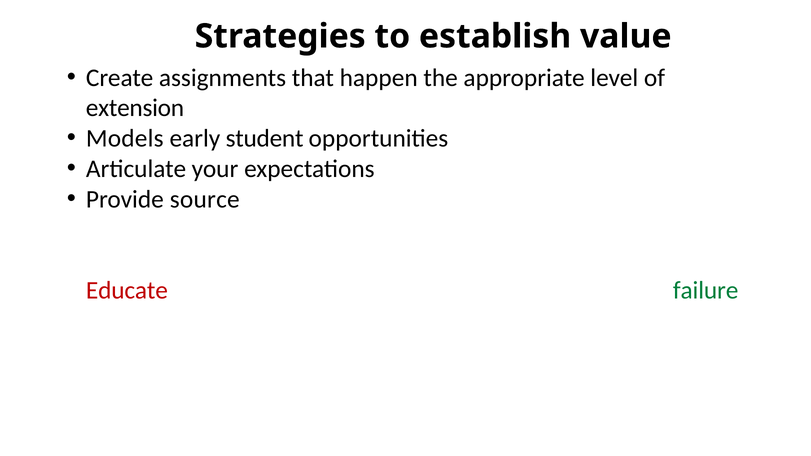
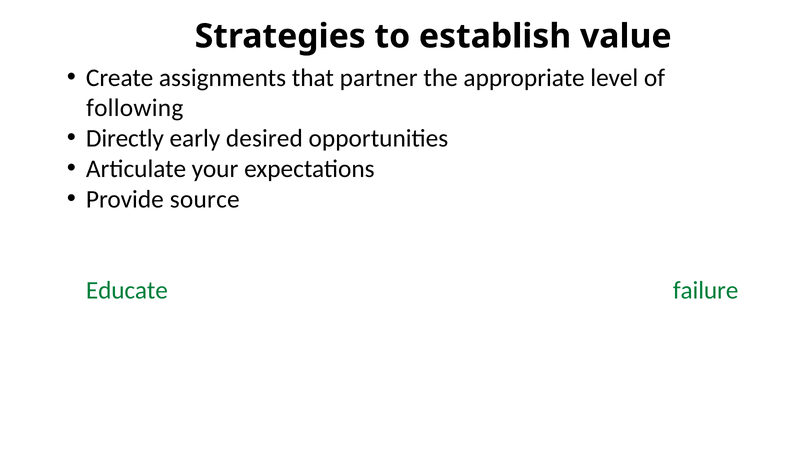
happen: happen -> partner
extension: extension -> following
Models: Models -> Directly
student: student -> desired
Educate colour: red -> green
